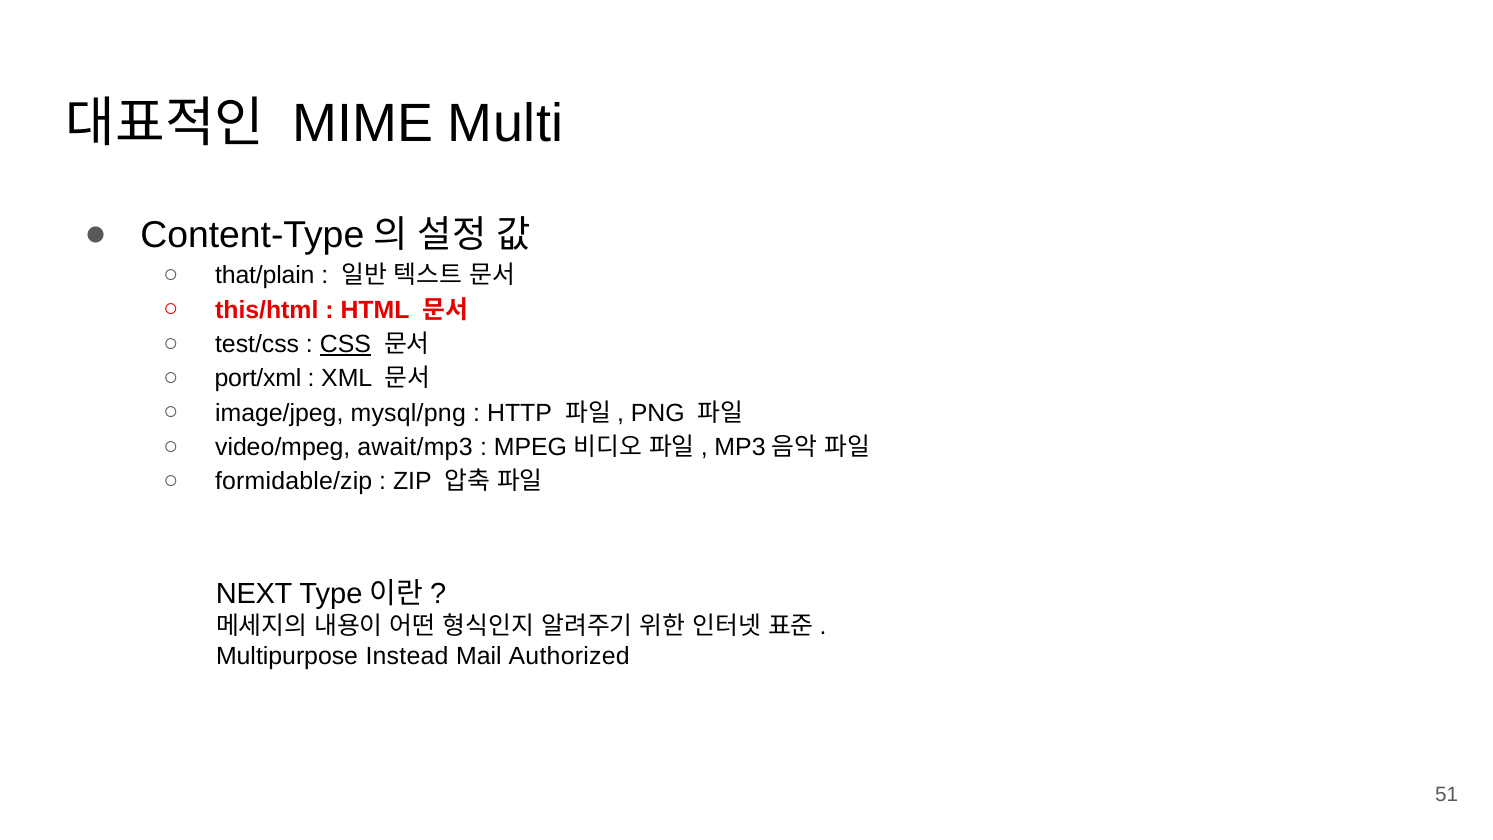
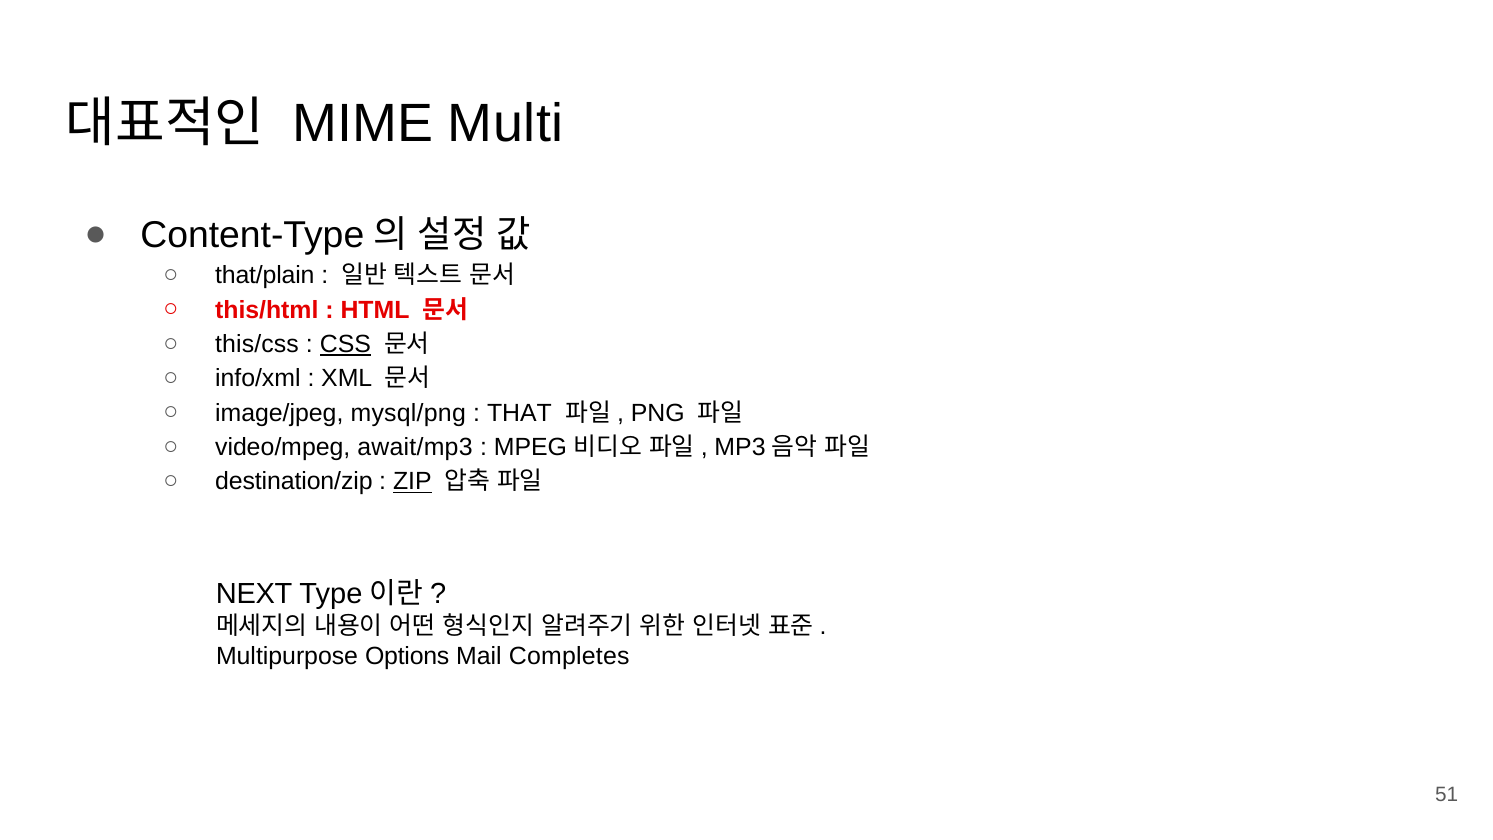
test/css: test/css -> this/css
port/xml: port/xml -> info/xml
HTTP: HTTP -> THAT
formidable/zip: formidable/zip -> destination/zip
ZIP underline: none -> present
Instead: Instead -> Options
Authorized: Authorized -> Completes
